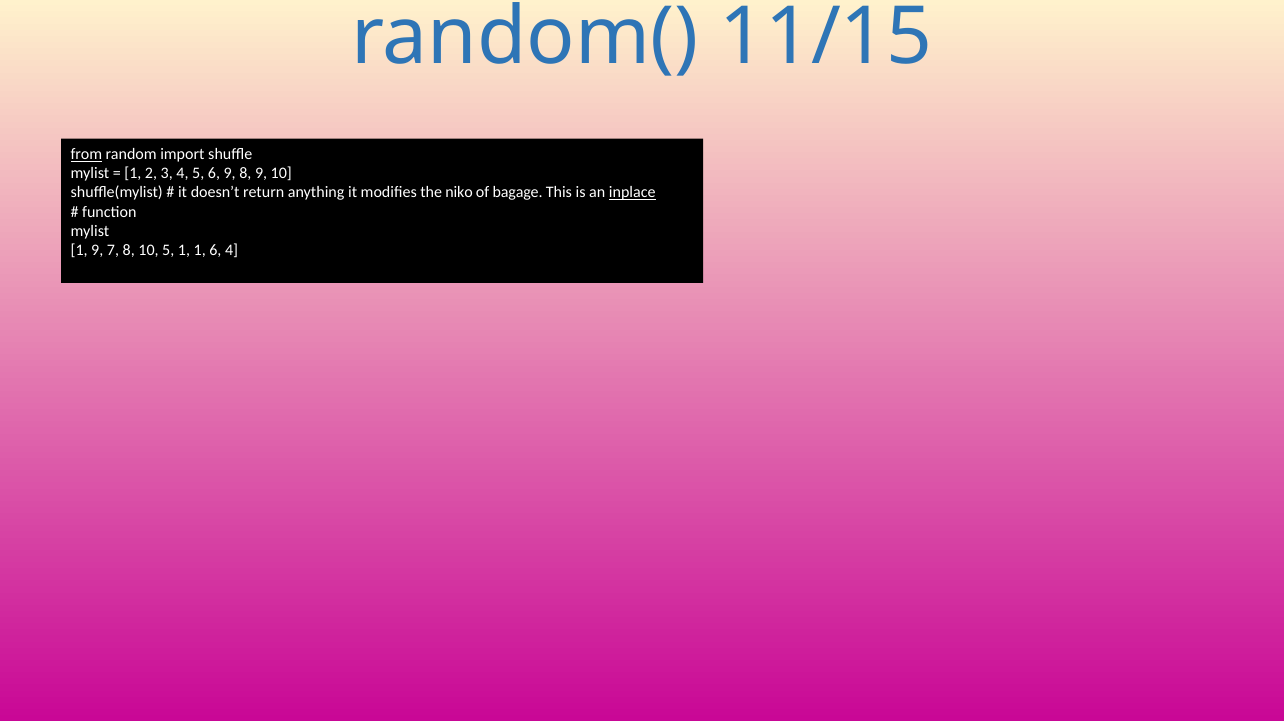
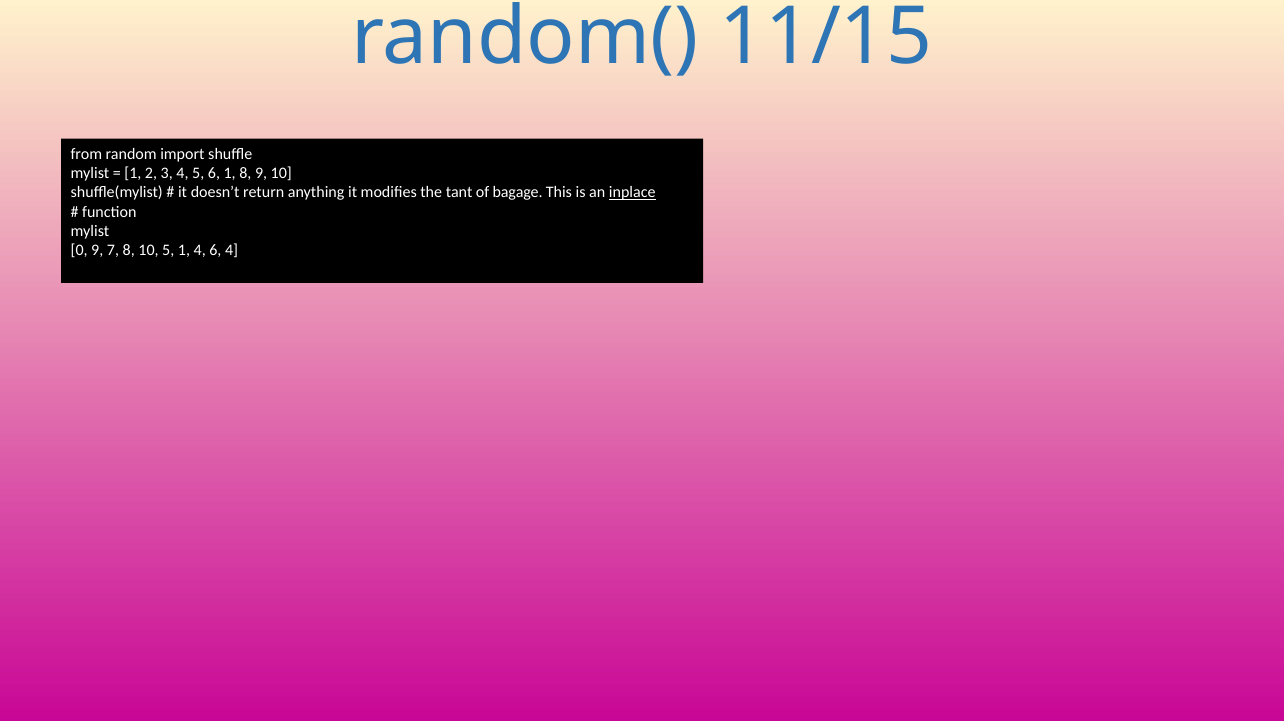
from underline: present -> none
6 9: 9 -> 1
niko: niko -> tant
1 at (79, 250): 1 -> 0
1 1: 1 -> 4
